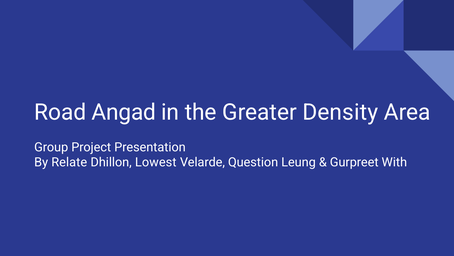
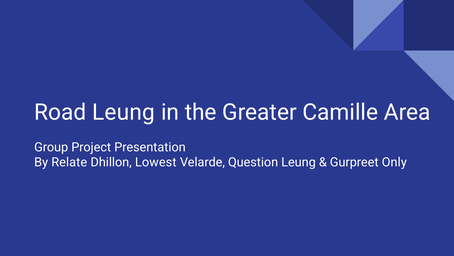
Road Angad: Angad -> Leung
Density: Density -> Camille
With: With -> Only
